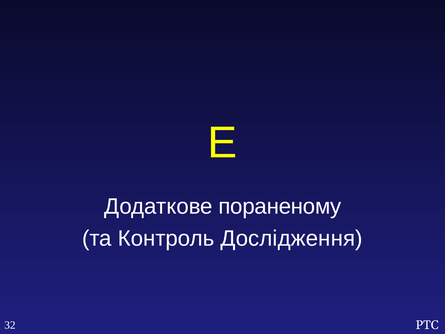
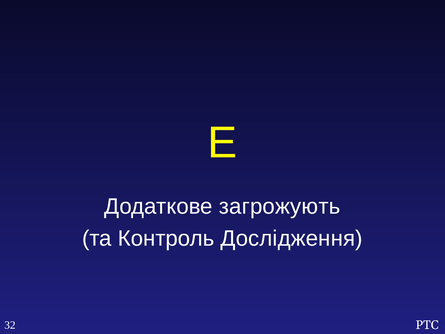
пораненому: пораненому -> загрожують
